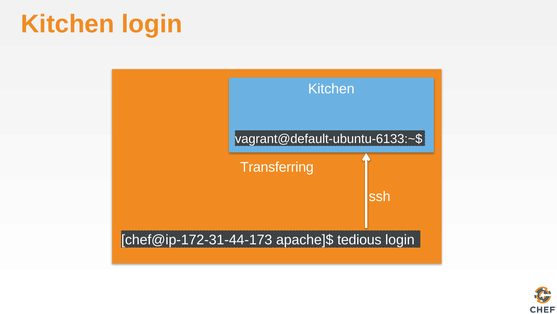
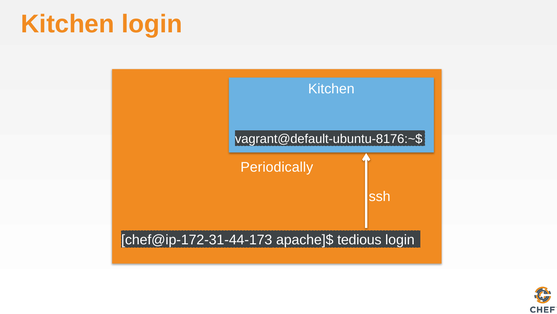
vagrant@default-ubuntu-6133:~$: vagrant@default-ubuntu-6133:~$ -> vagrant@default-ubuntu-8176:~$
Transferring: Transferring -> Periodically
